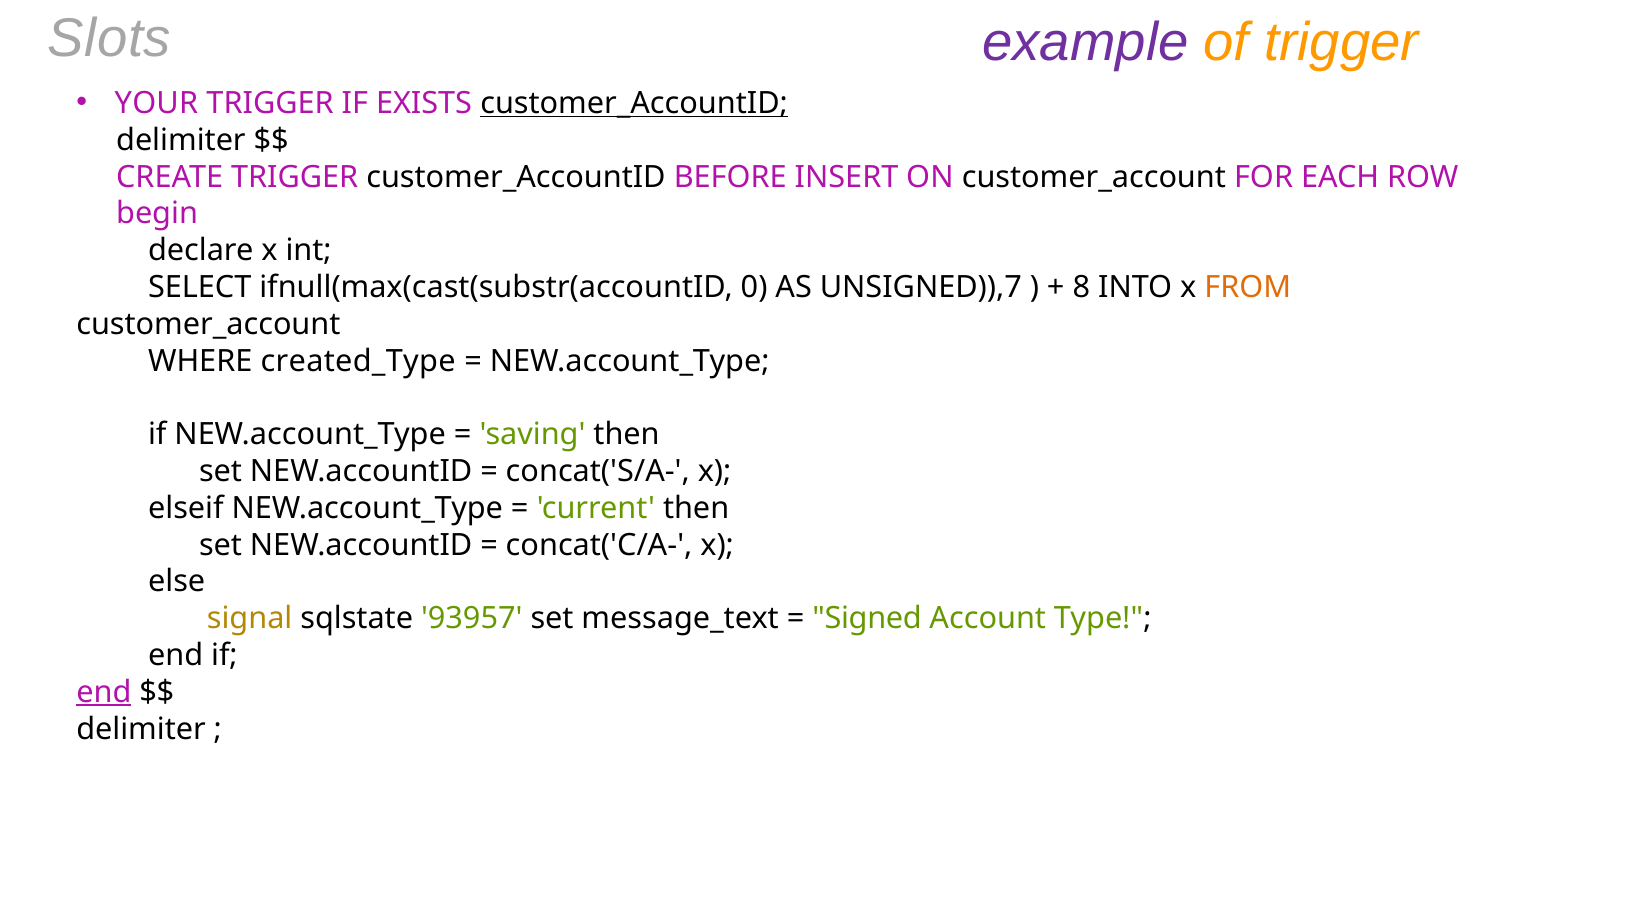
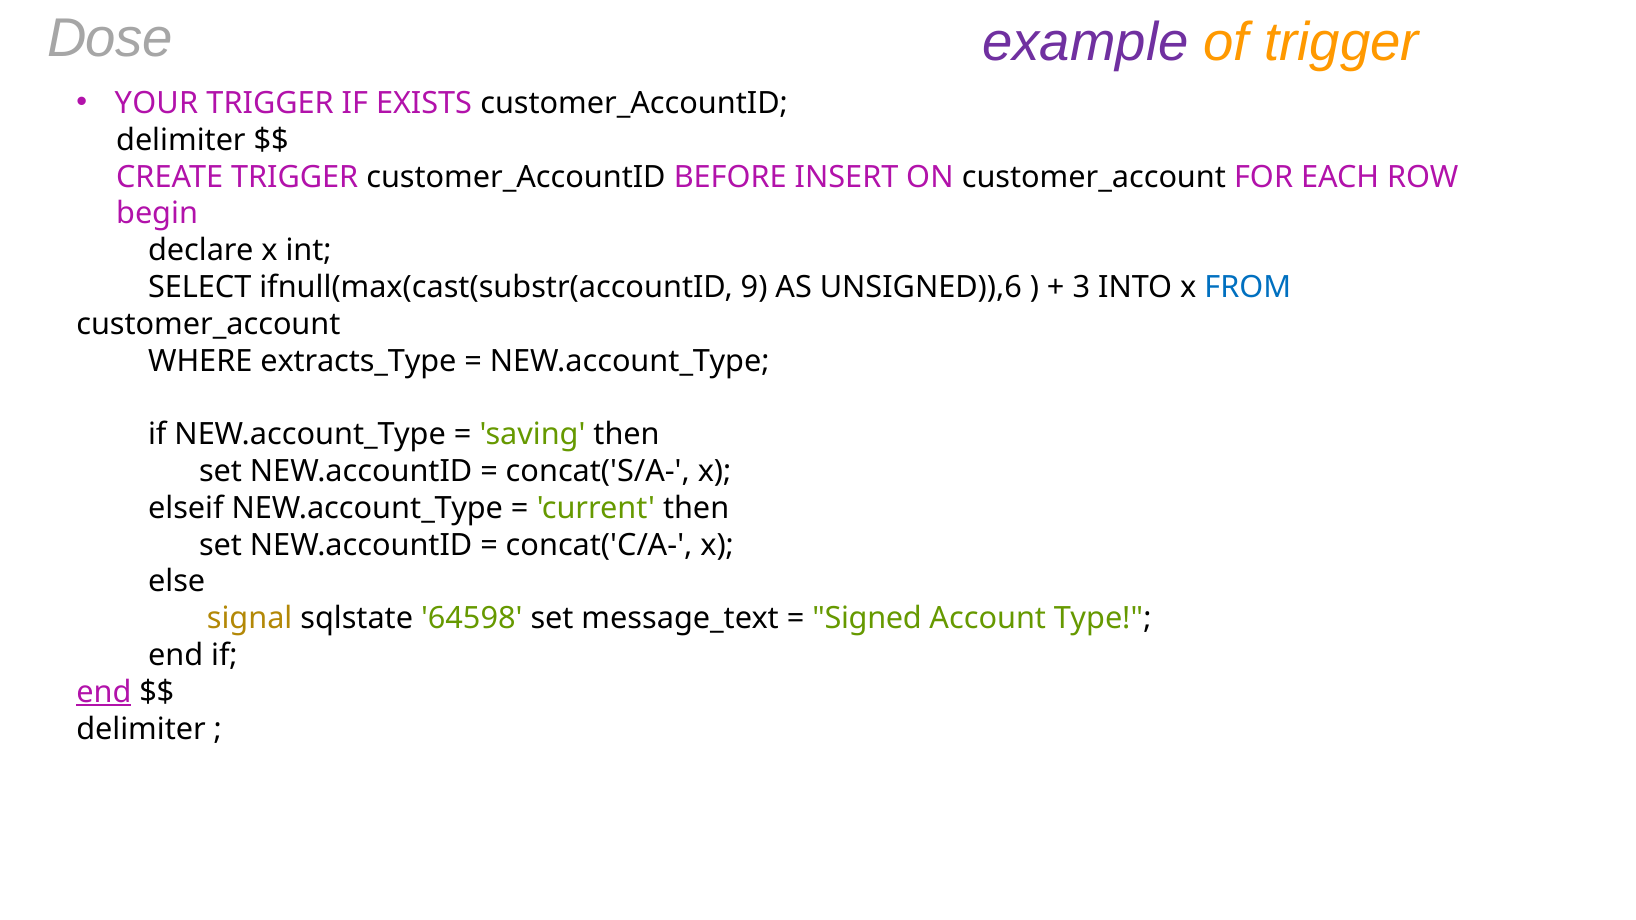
Slots: Slots -> Dose
customer_AccountID at (634, 103) underline: present -> none
0: 0 -> 9
UNSIGNED)),7: UNSIGNED)),7 -> UNSIGNED)),6
8: 8 -> 3
FROM colour: orange -> blue
created_Type: created_Type -> extracts_Type
93957: 93957 -> 64598
